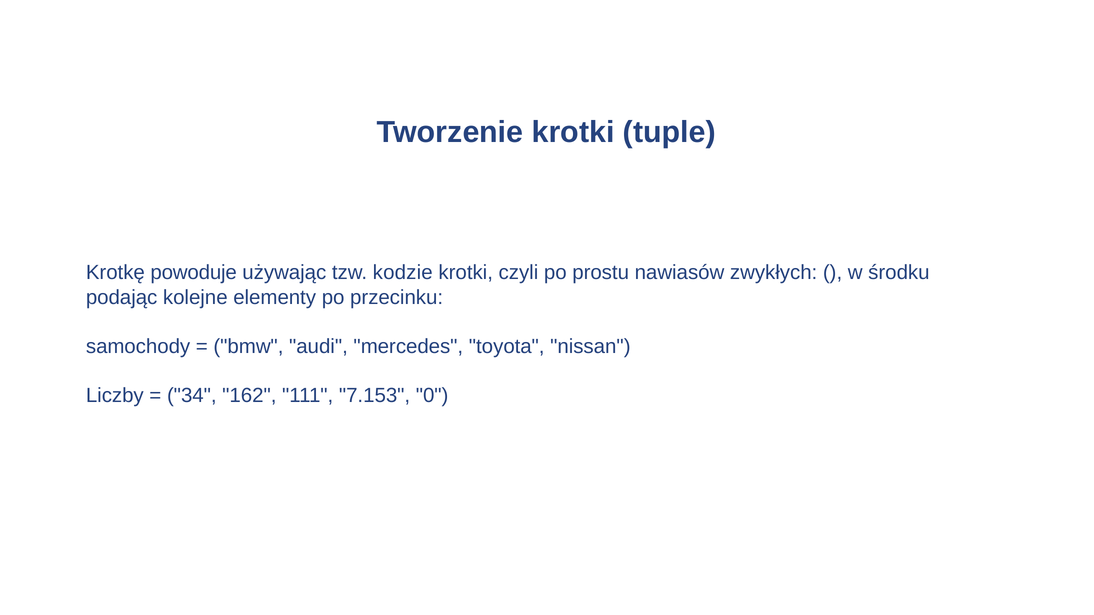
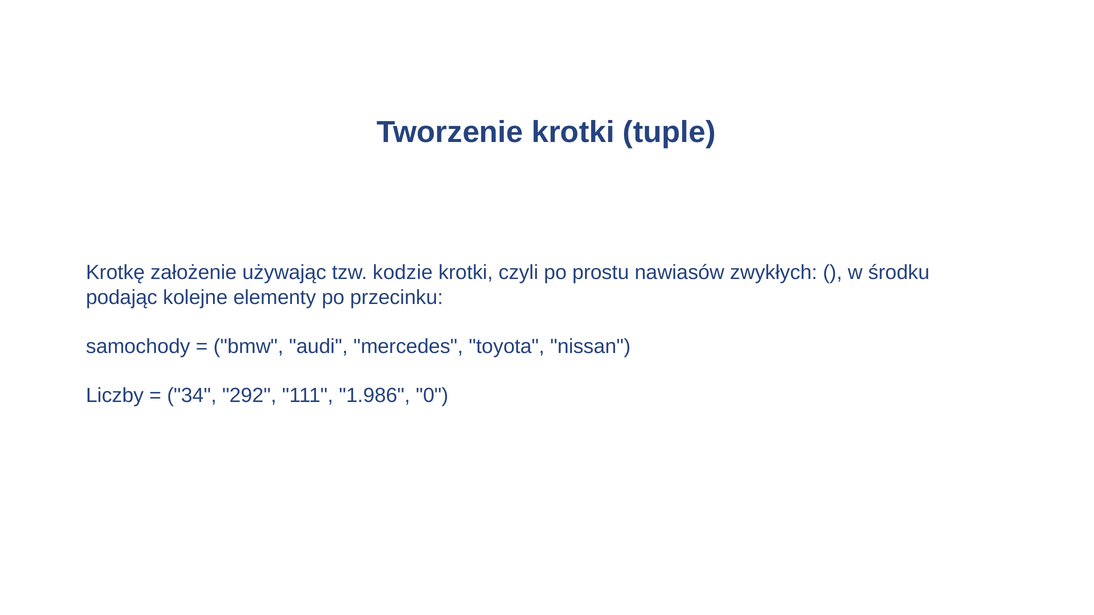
powoduje: powoduje -> założenie
162: 162 -> 292
7.153: 7.153 -> 1.986
